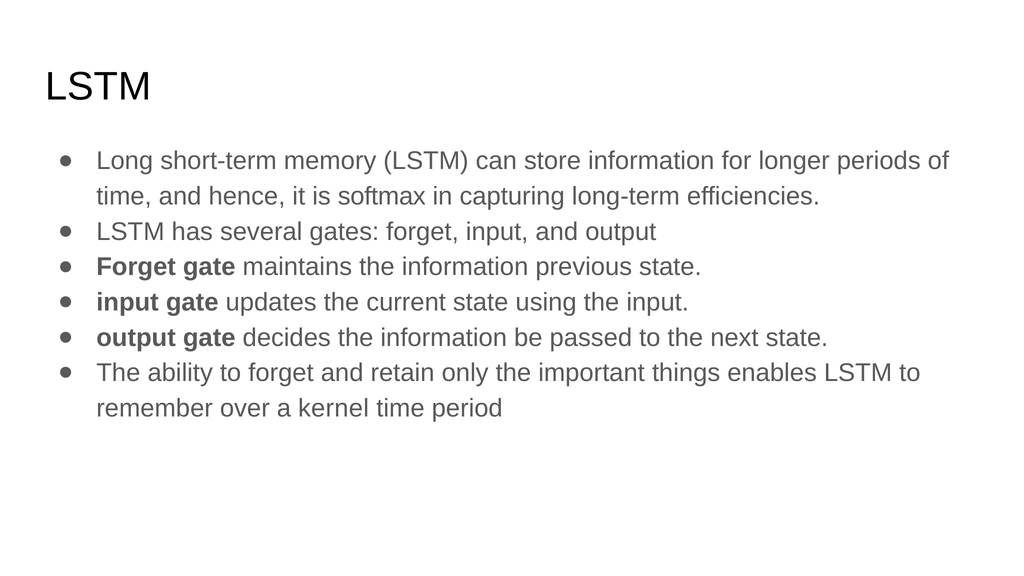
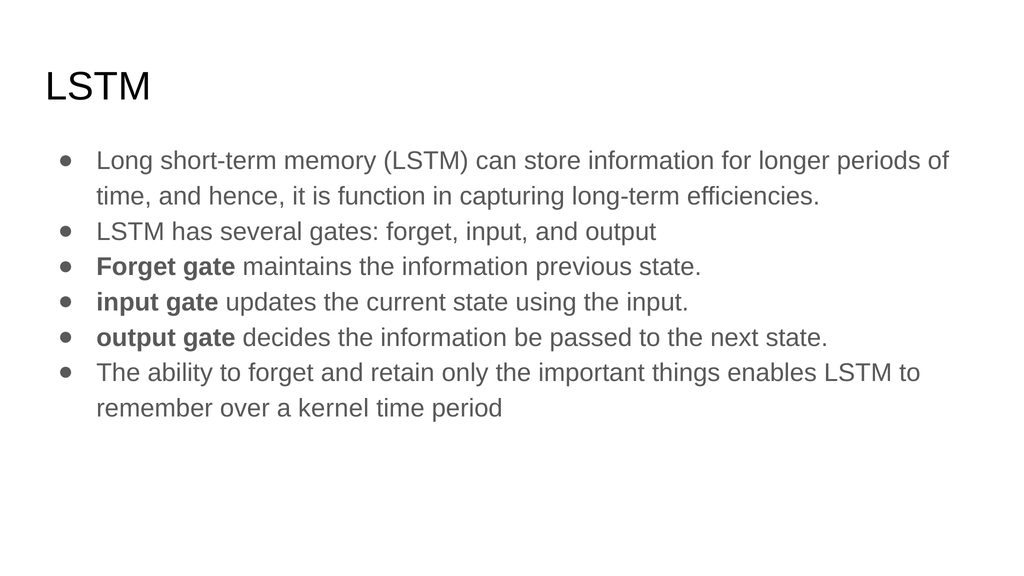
softmax: softmax -> function
